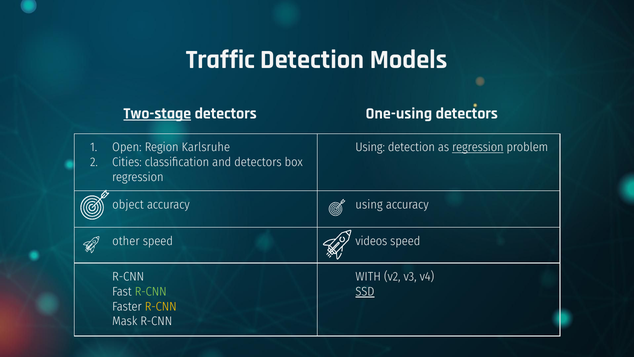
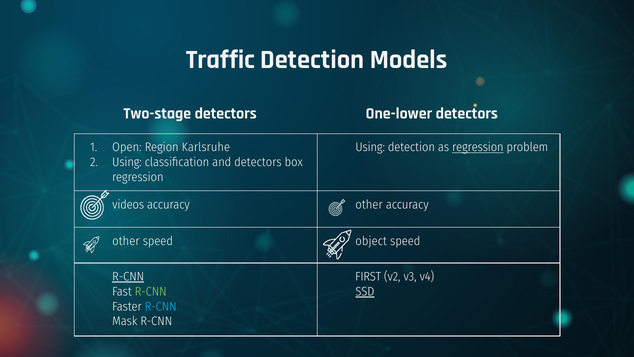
Two-stage underline: present -> none
One-using: One-using -> One-lower
Cities at (127, 162): Cities -> Using
object: object -> videos
using at (369, 204): using -> other
videos: videos -> object
R-CNN at (128, 277) underline: none -> present
WITH: WITH -> FIRST
R-CNN at (161, 306) colour: yellow -> light blue
